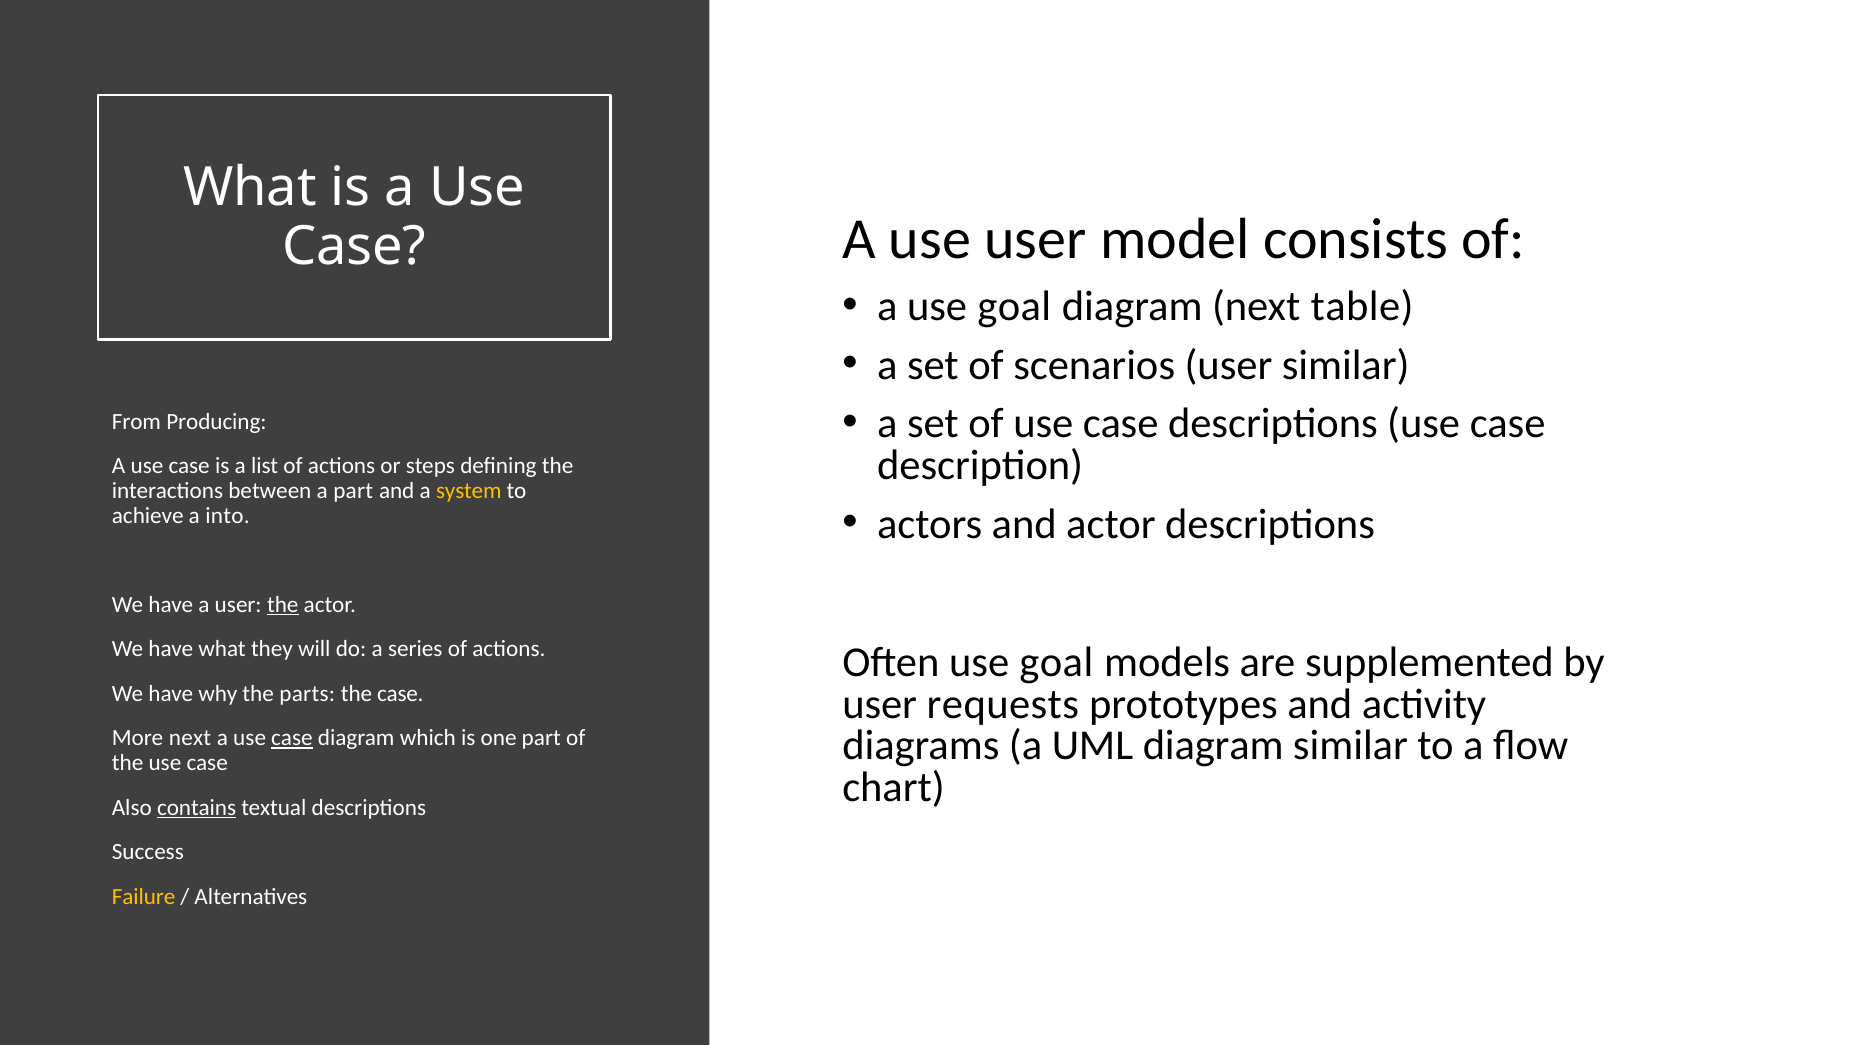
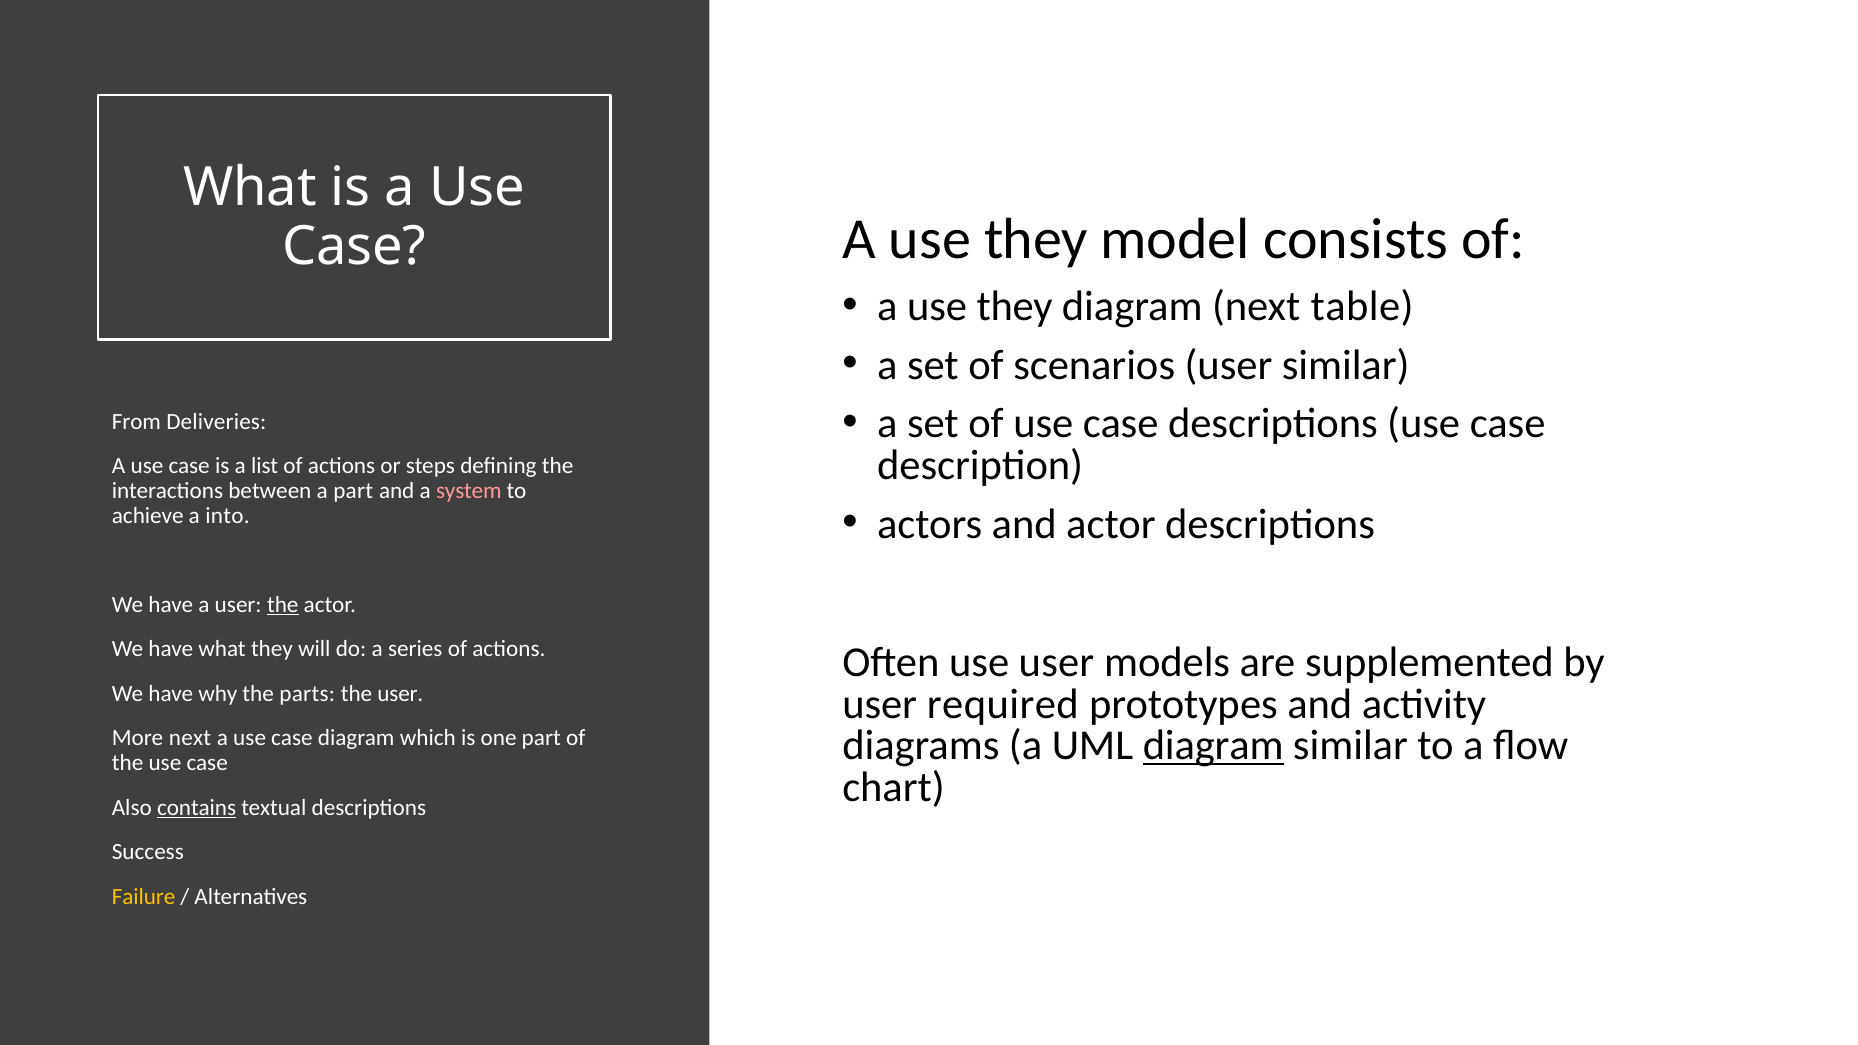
user at (1036, 240): user -> they
goal at (1014, 306): goal -> they
Producing: Producing -> Deliveries
system colour: yellow -> pink
Often use goal: goal -> user
the case: case -> user
requests: requests -> required
diagram at (1213, 746) underline: none -> present
case at (292, 738) underline: present -> none
